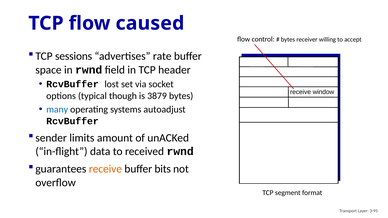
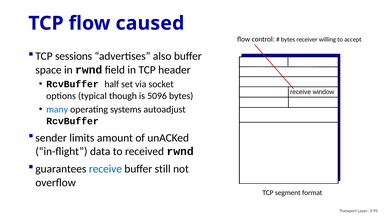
rate: rate -> also
lost: lost -> half
3879: 3879 -> 5096
receive at (105, 169) colour: orange -> blue
bits: bits -> still
